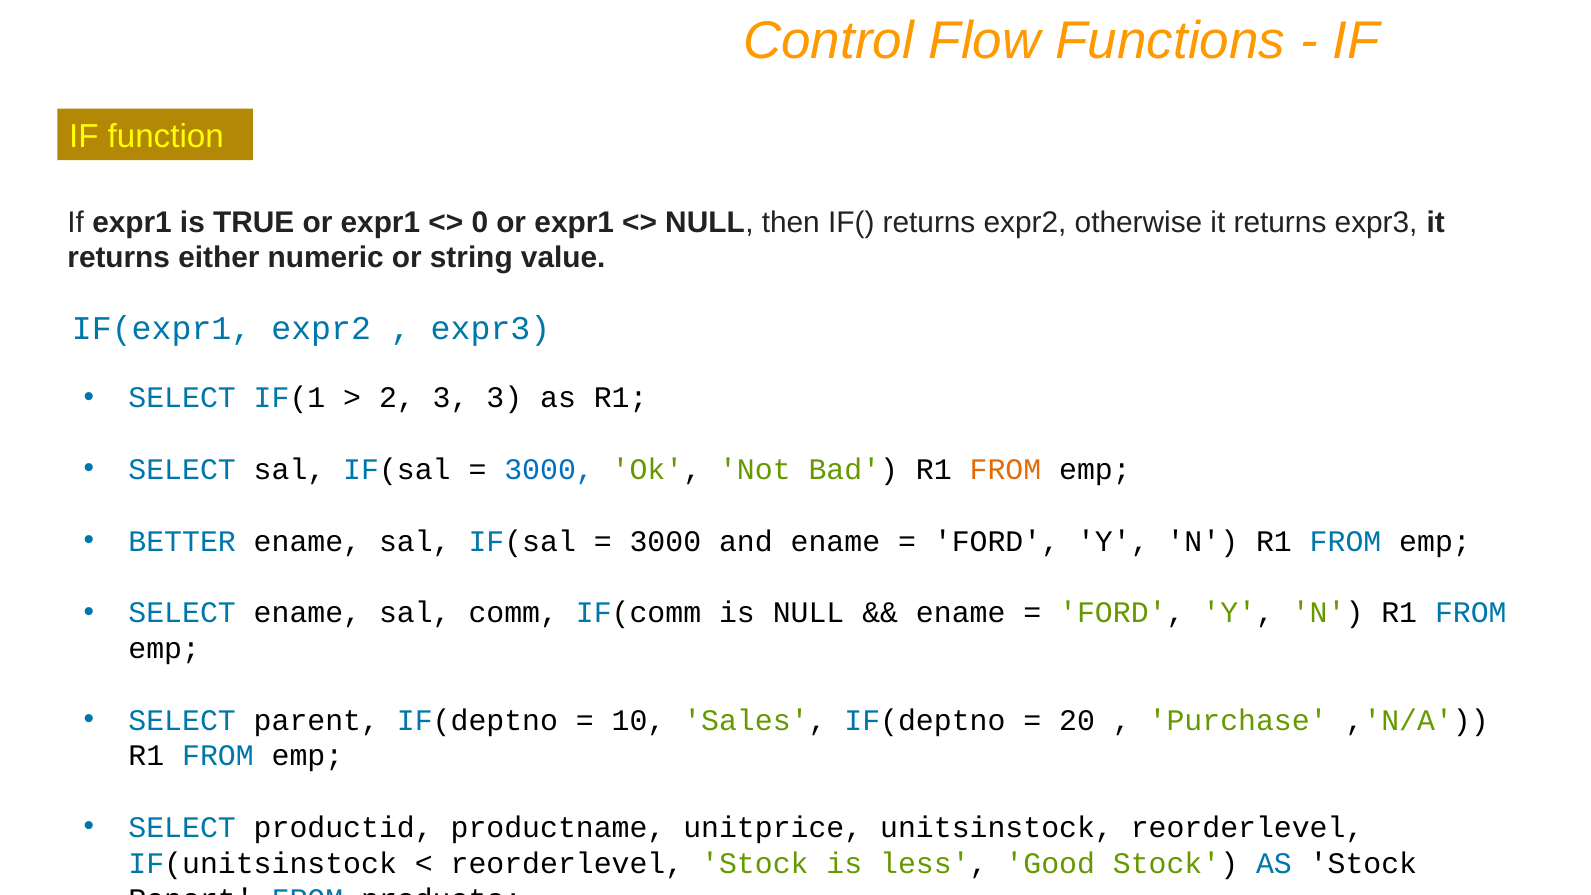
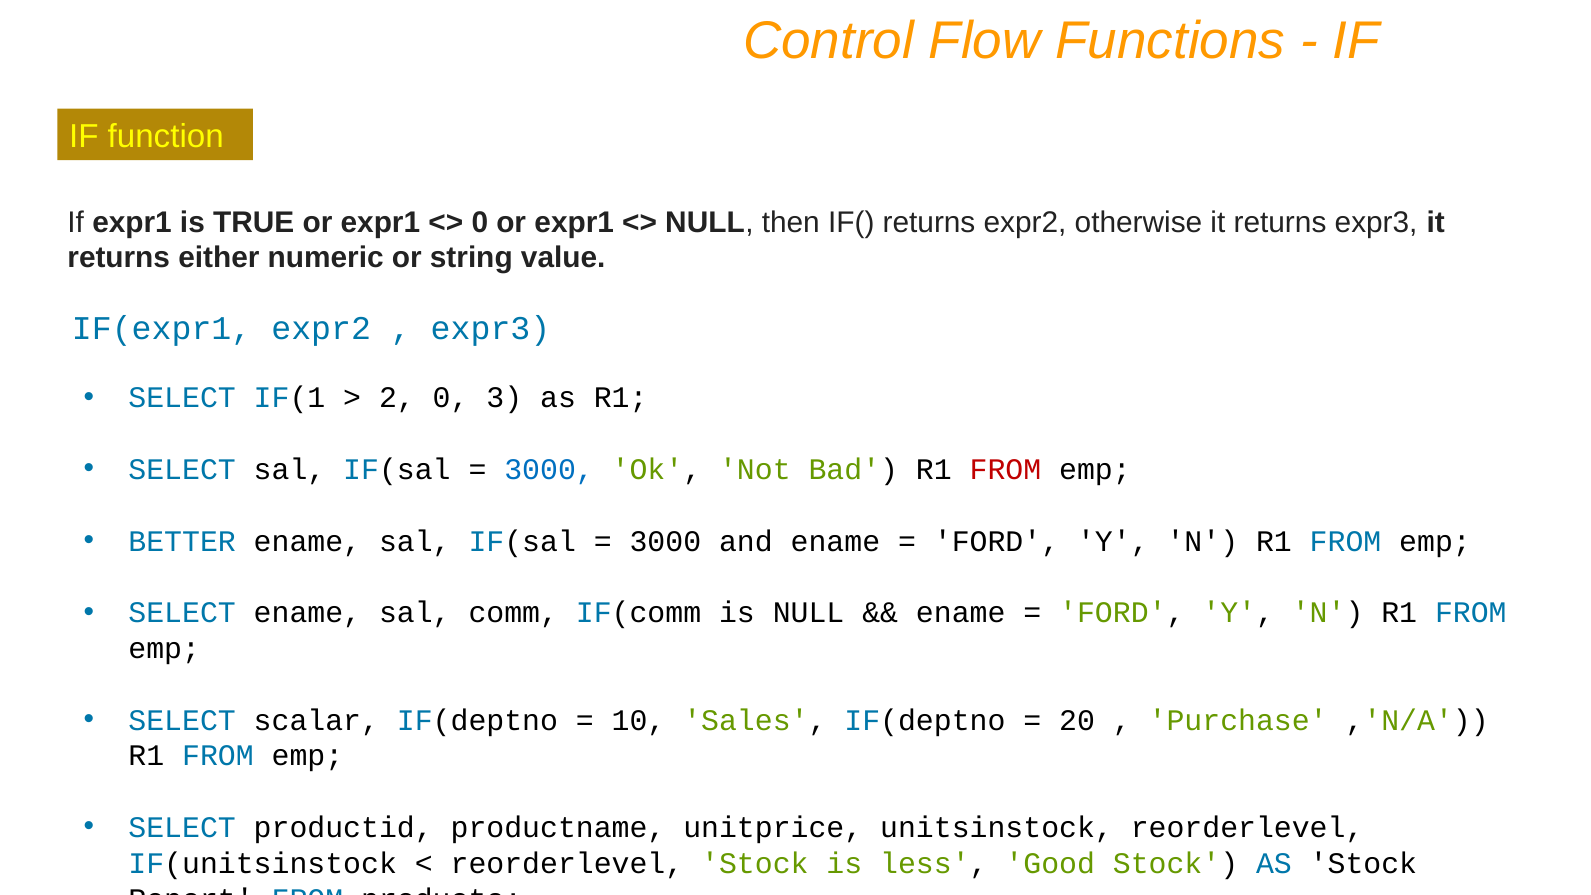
2 3: 3 -> 0
FROM at (1005, 470) colour: orange -> red
parent: parent -> scalar
